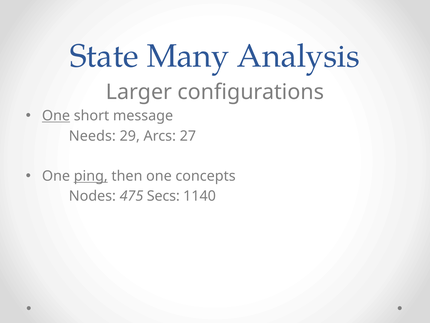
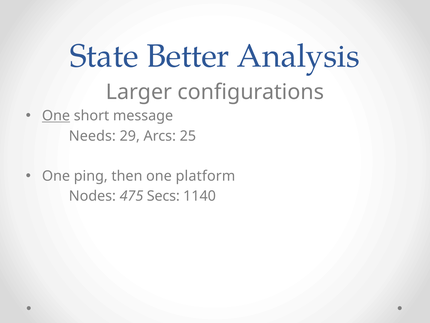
Many: Many -> Better
27: 27 -> 25
ping underline: present -> none
concepts: concepts -> platform
